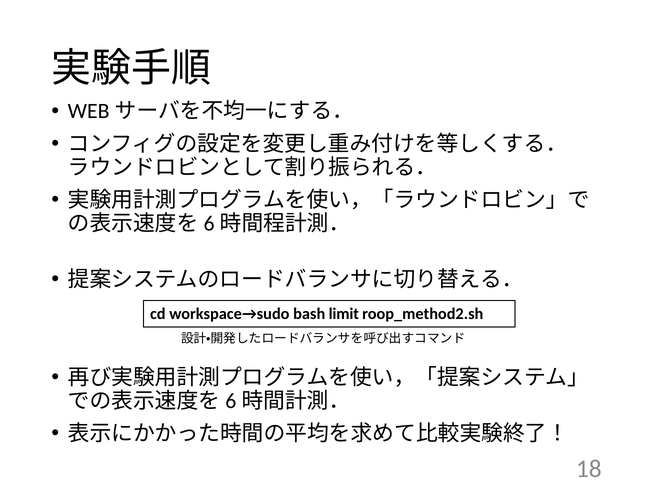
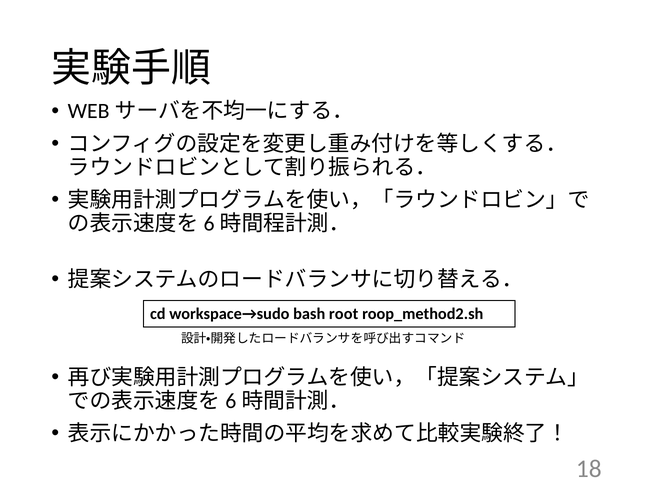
limit: limit -> root
